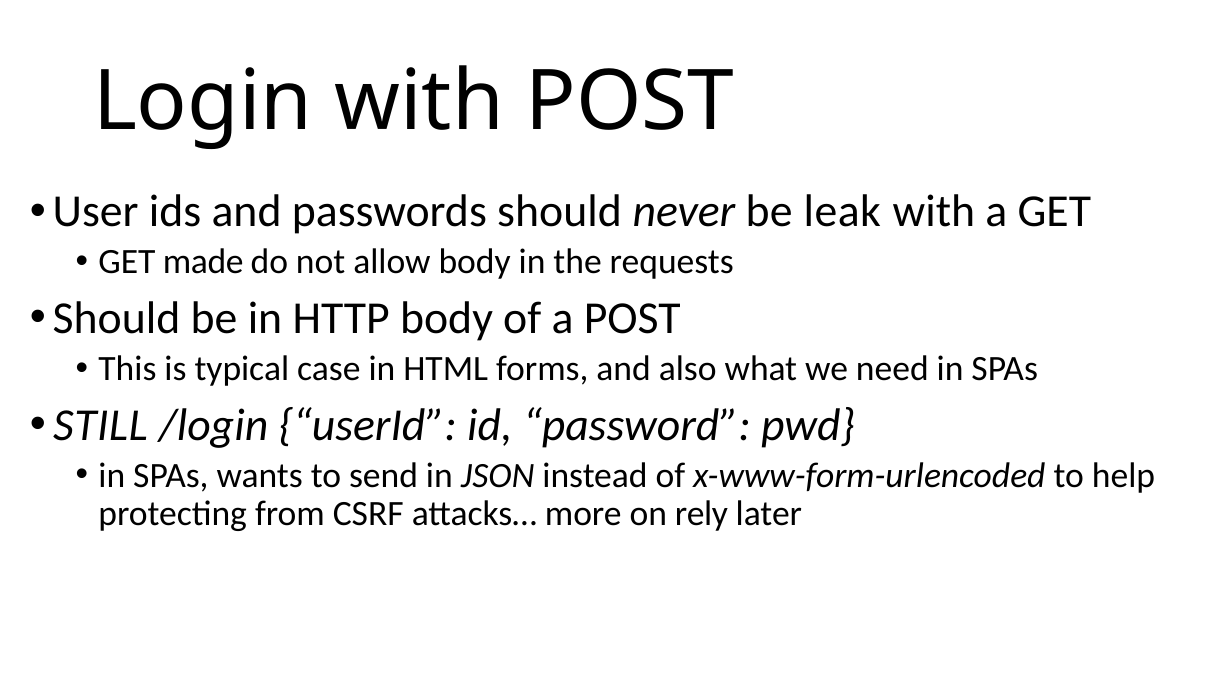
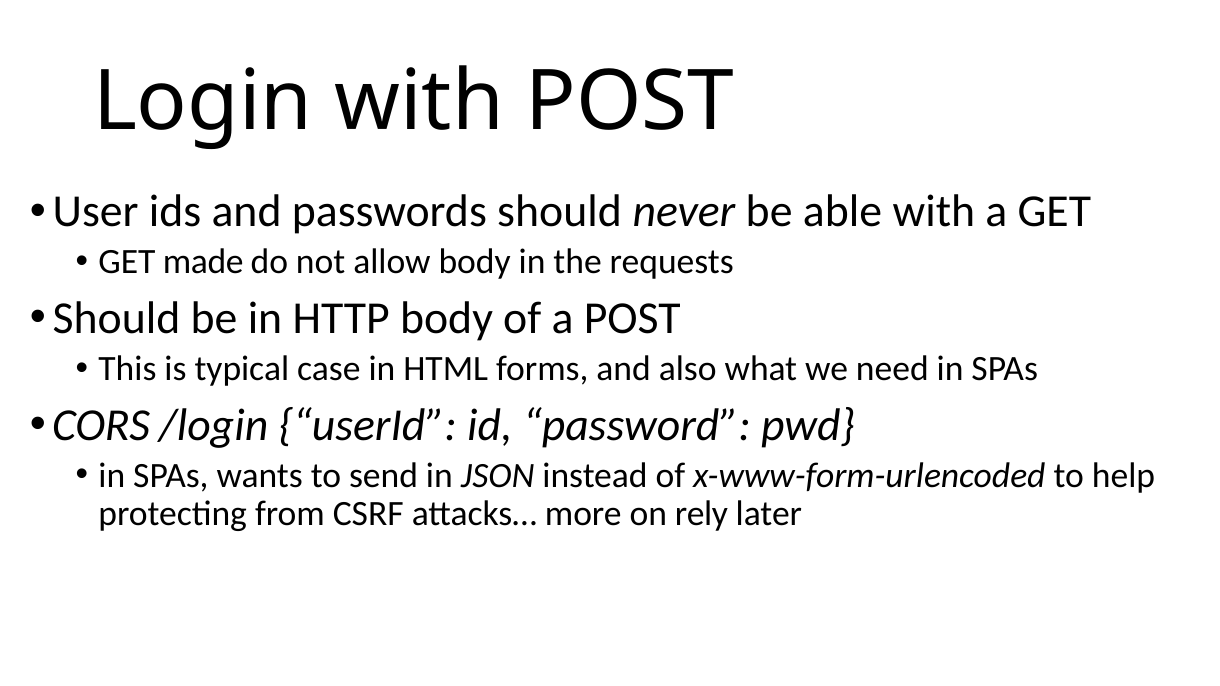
leak: leak -> able
STILL: STILL -> CORS
